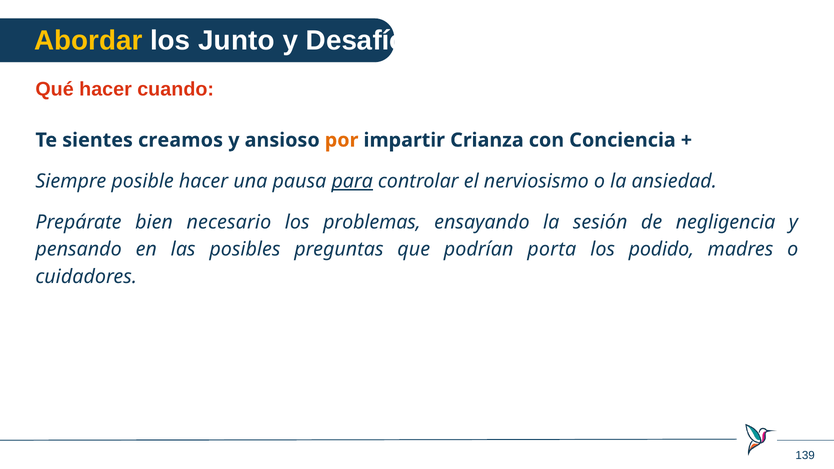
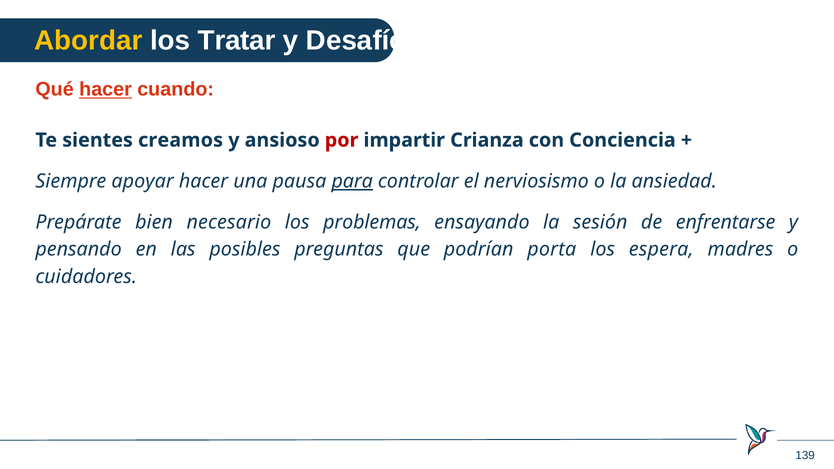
Junto: Junto -> Tratar
hacer at (106, 89) underline: none -> present
por colour: orange -> red
posible: posible -> apoyar
negligencia: negligencia -> enfrentarse
podido: podido -> espera
